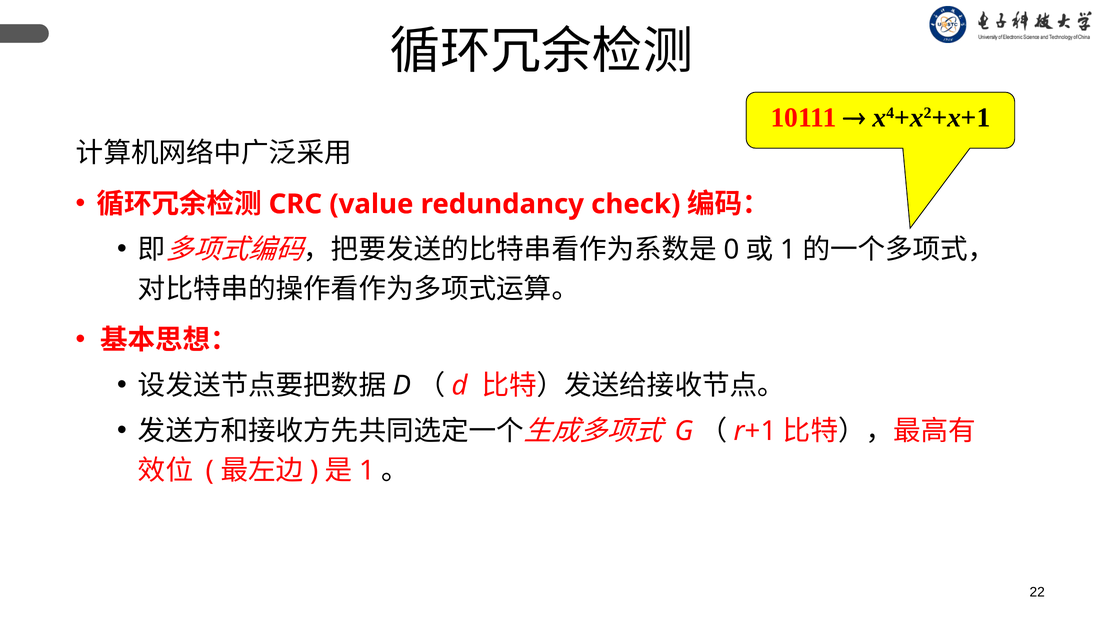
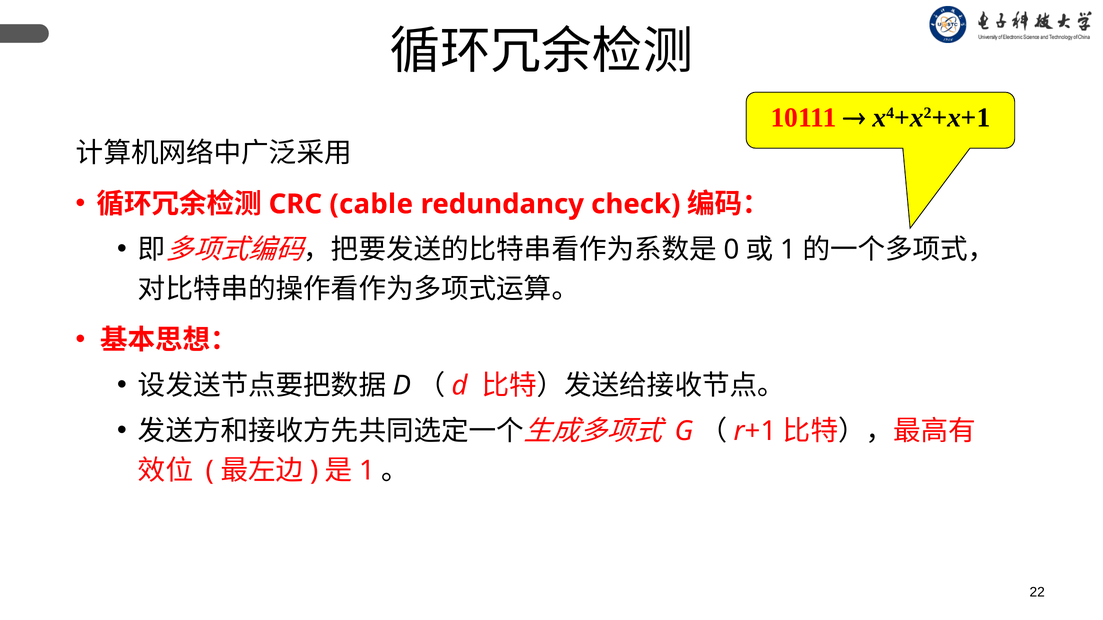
value: value -> cable
